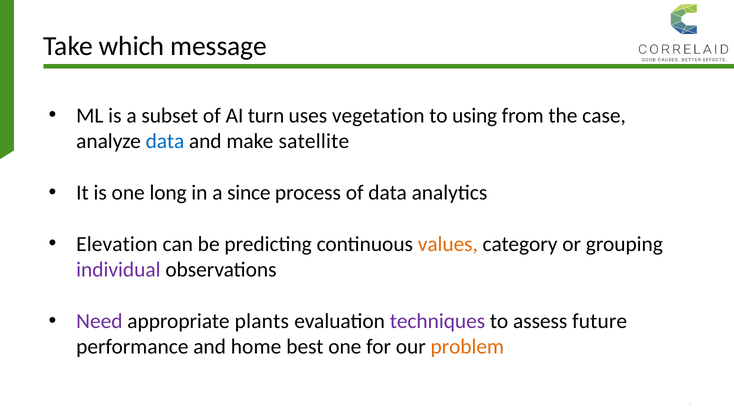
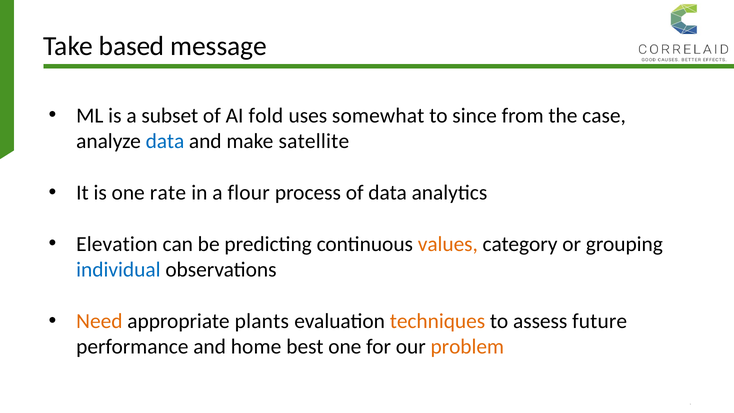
which: which -> based
turn: turn -> fold
vegetation: vegetation -> somewhat
using: using -> since
long: long -> rate
since: since -> flour
individual colour: purple -> blue
Need colour: purple -> orange
techniques colour: purple -> orange
